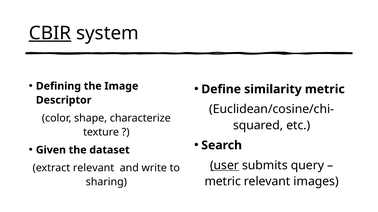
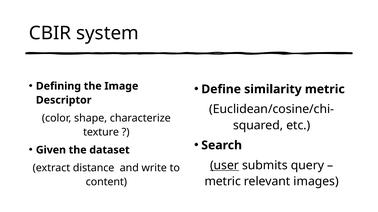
CBIR underline: present -> none
extract relevant: relevant -> distance
sharing: sharing -> content
